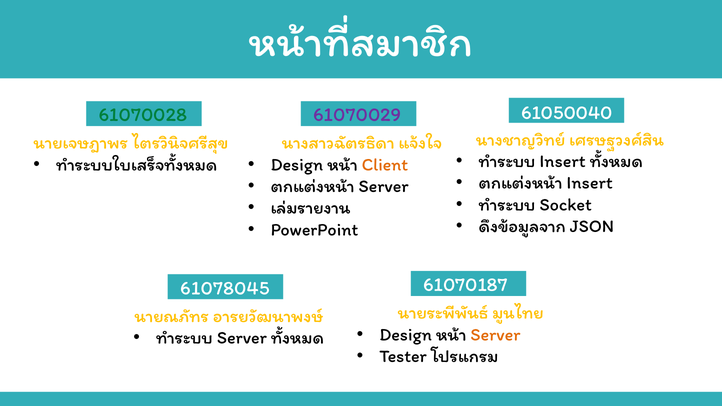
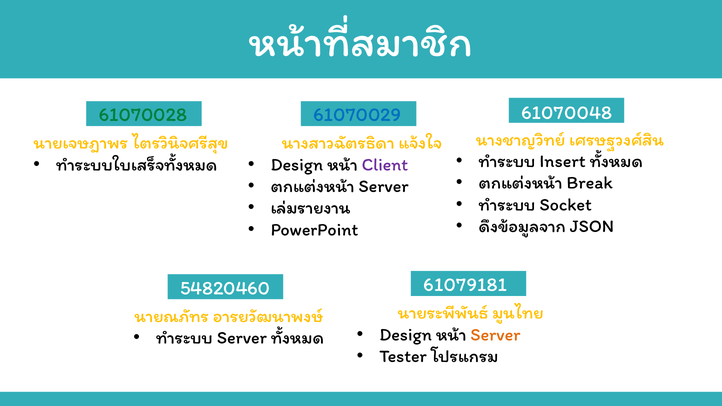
61050040: 61050040 -> 61070048
61070029 colour: purple -> blue
Client colour: orange -> purple
Insert at (590, 183): Insert -> Break
61070187: 61070187 -> 61079181
61078045: 61078045 -> 54820460
